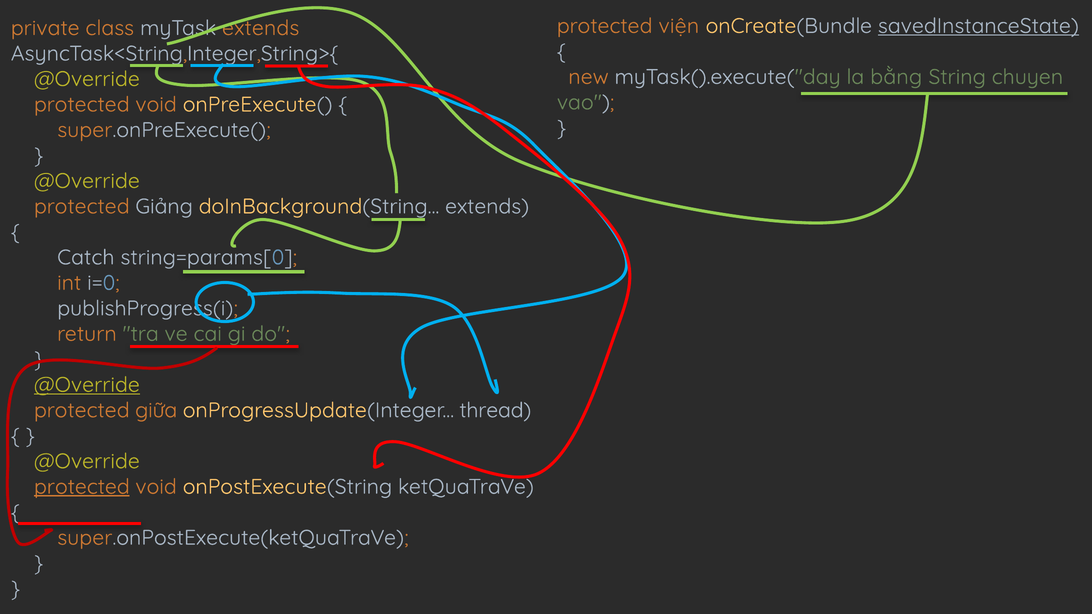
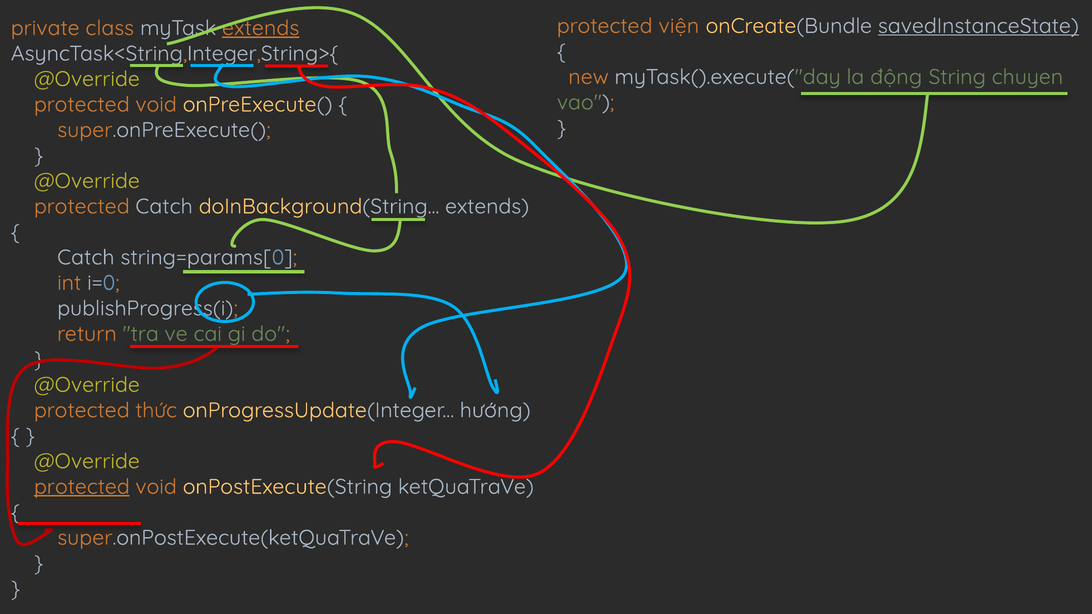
extends at (261, 28) underline: none -> present
bằng: bằng -> động
protected Giảng: Giảng -> Catch
@Override at (87, 385) underline: present -> none
giữa: giữa -> thức
thread: thread -> hướng
